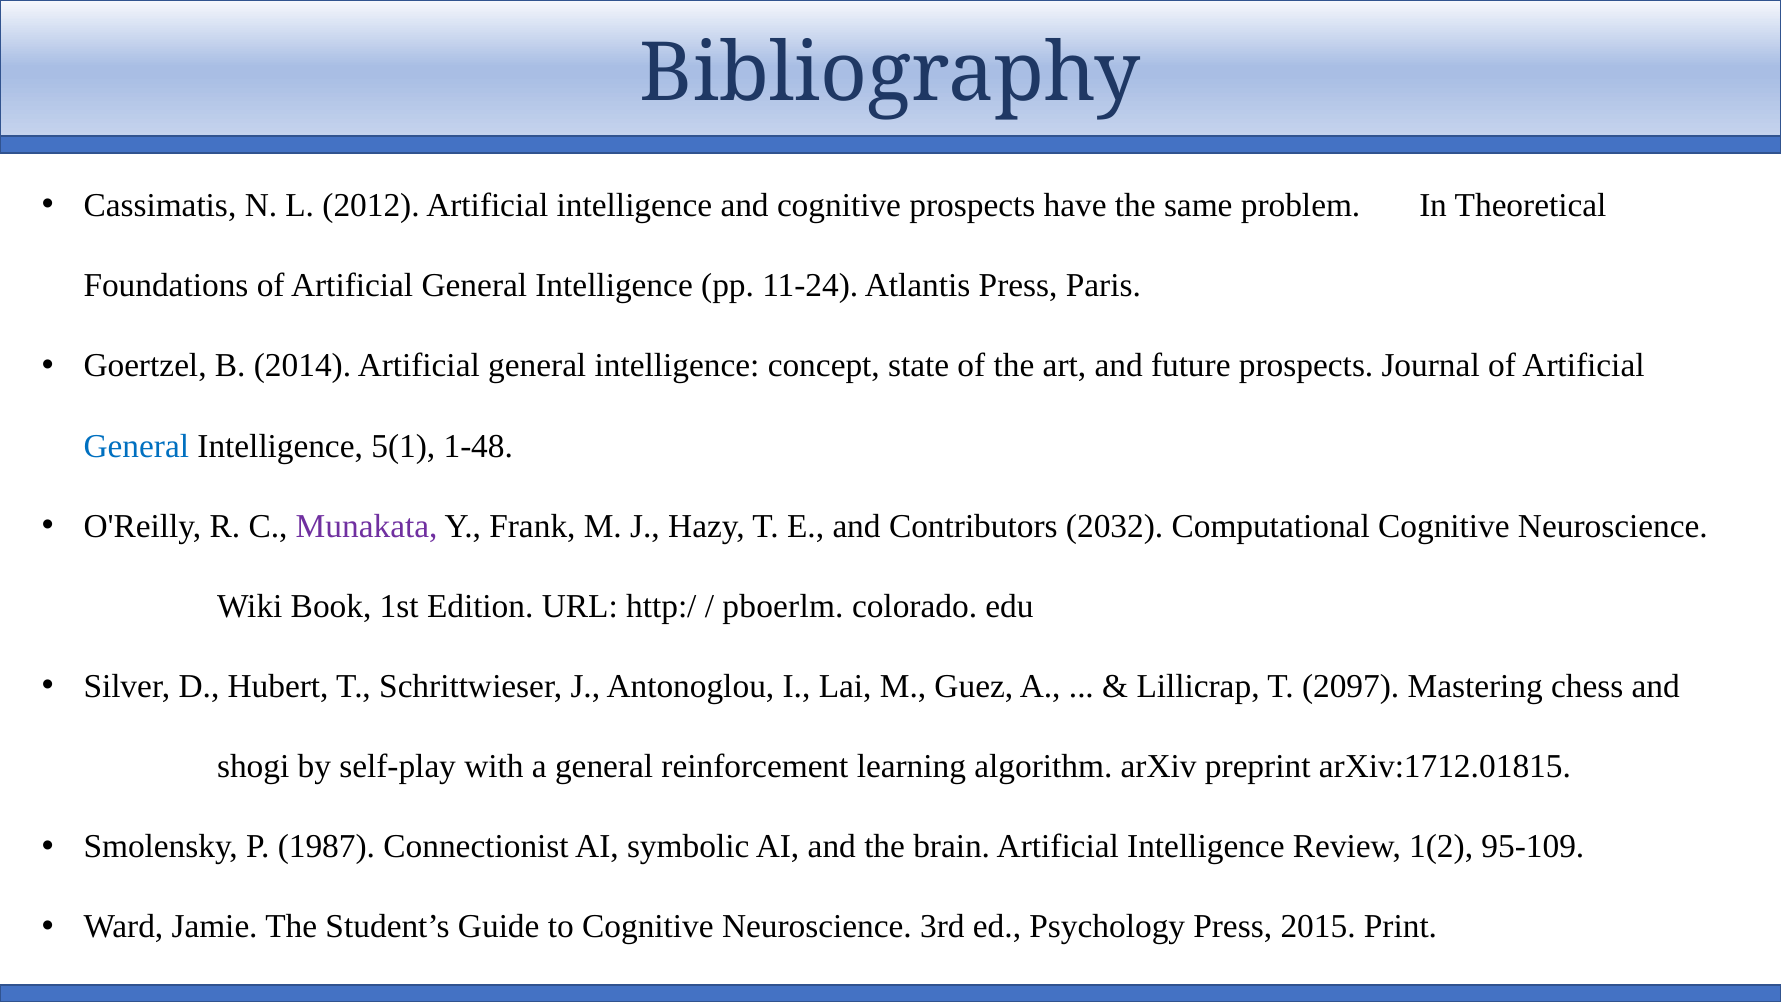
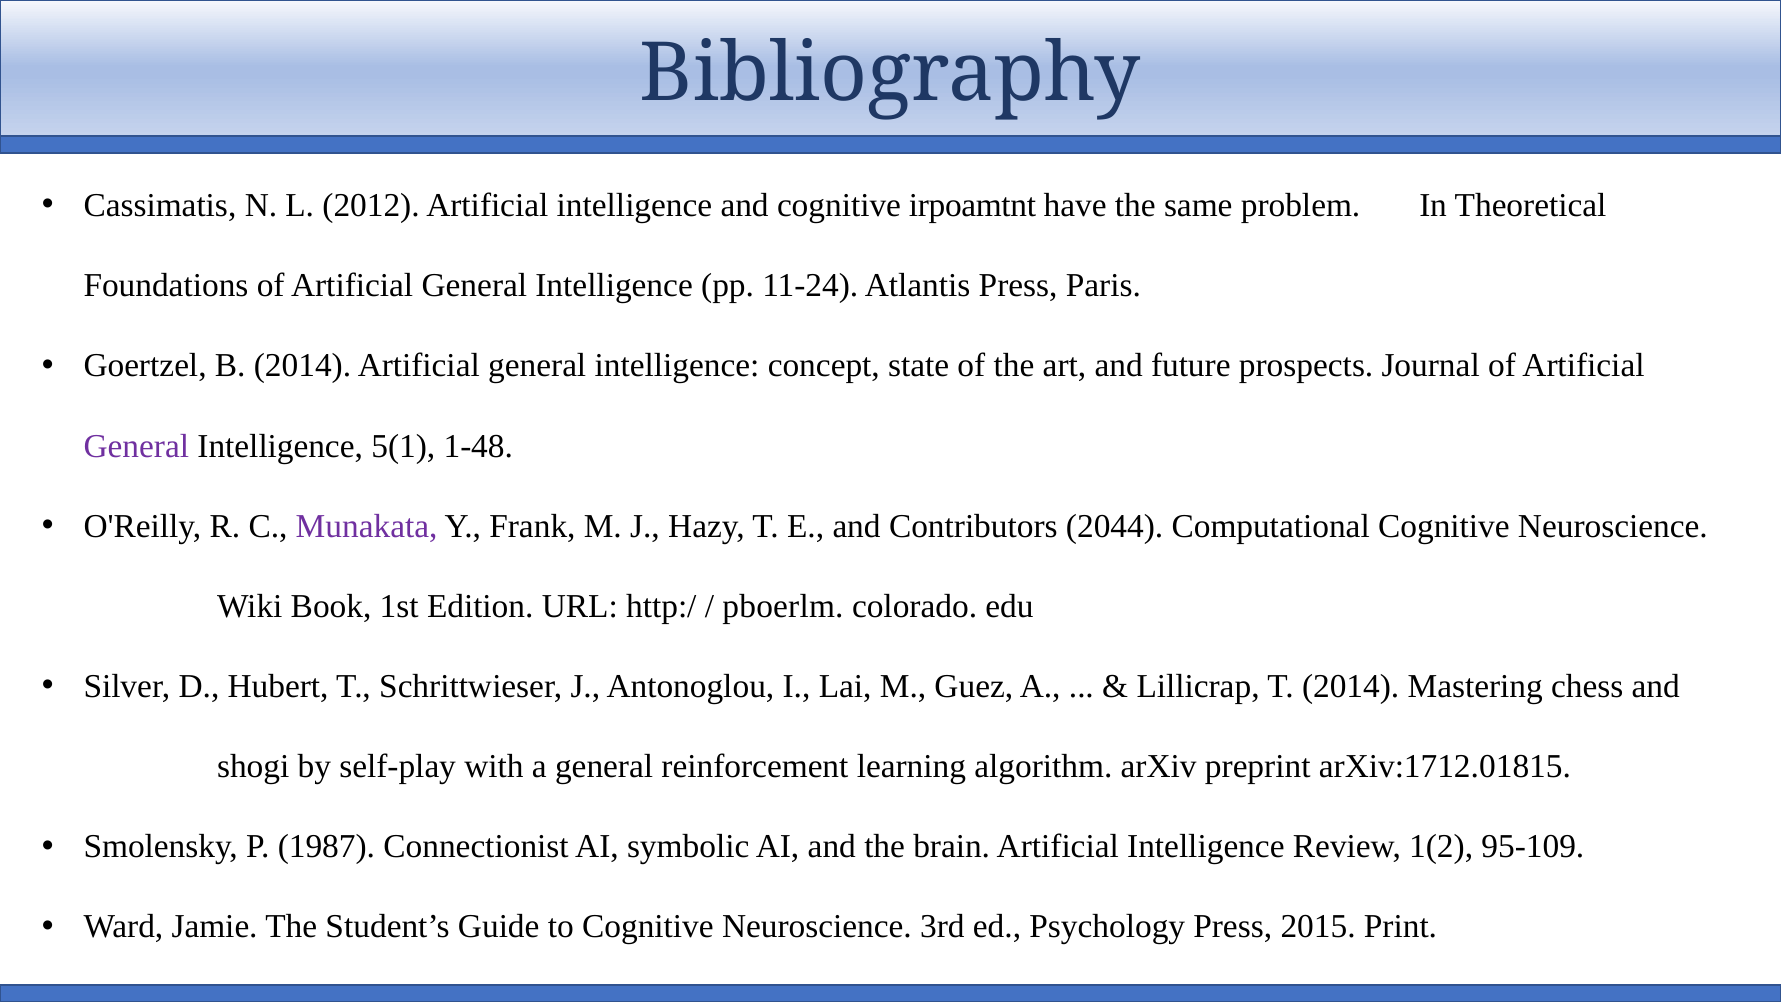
cognitive prospects: prospects -> irpoamtnt
General at (136, 446) colour: blue -> purple
2032: 2032 -> 2044
T 2097: 2097 -> 2014
